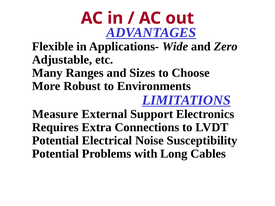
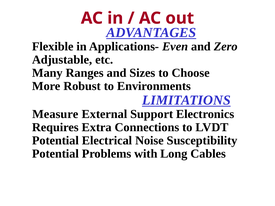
Wide: Wide -> Even
